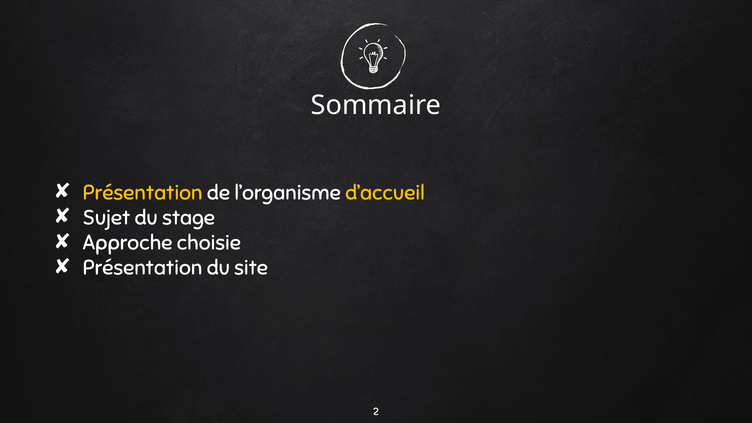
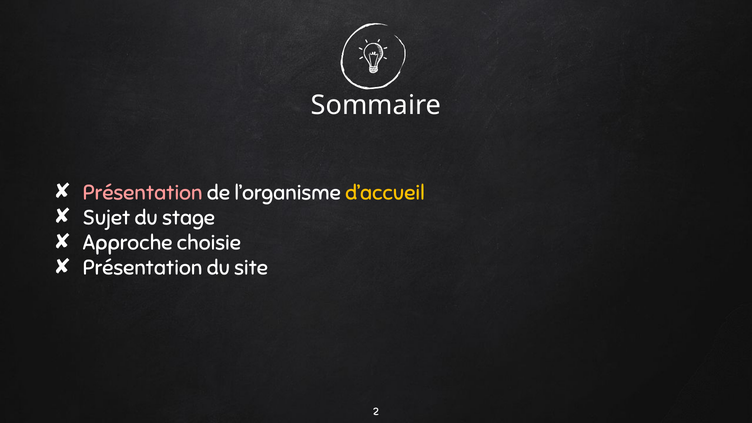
Présentation at (143, 193) colour: yellow -> pink
